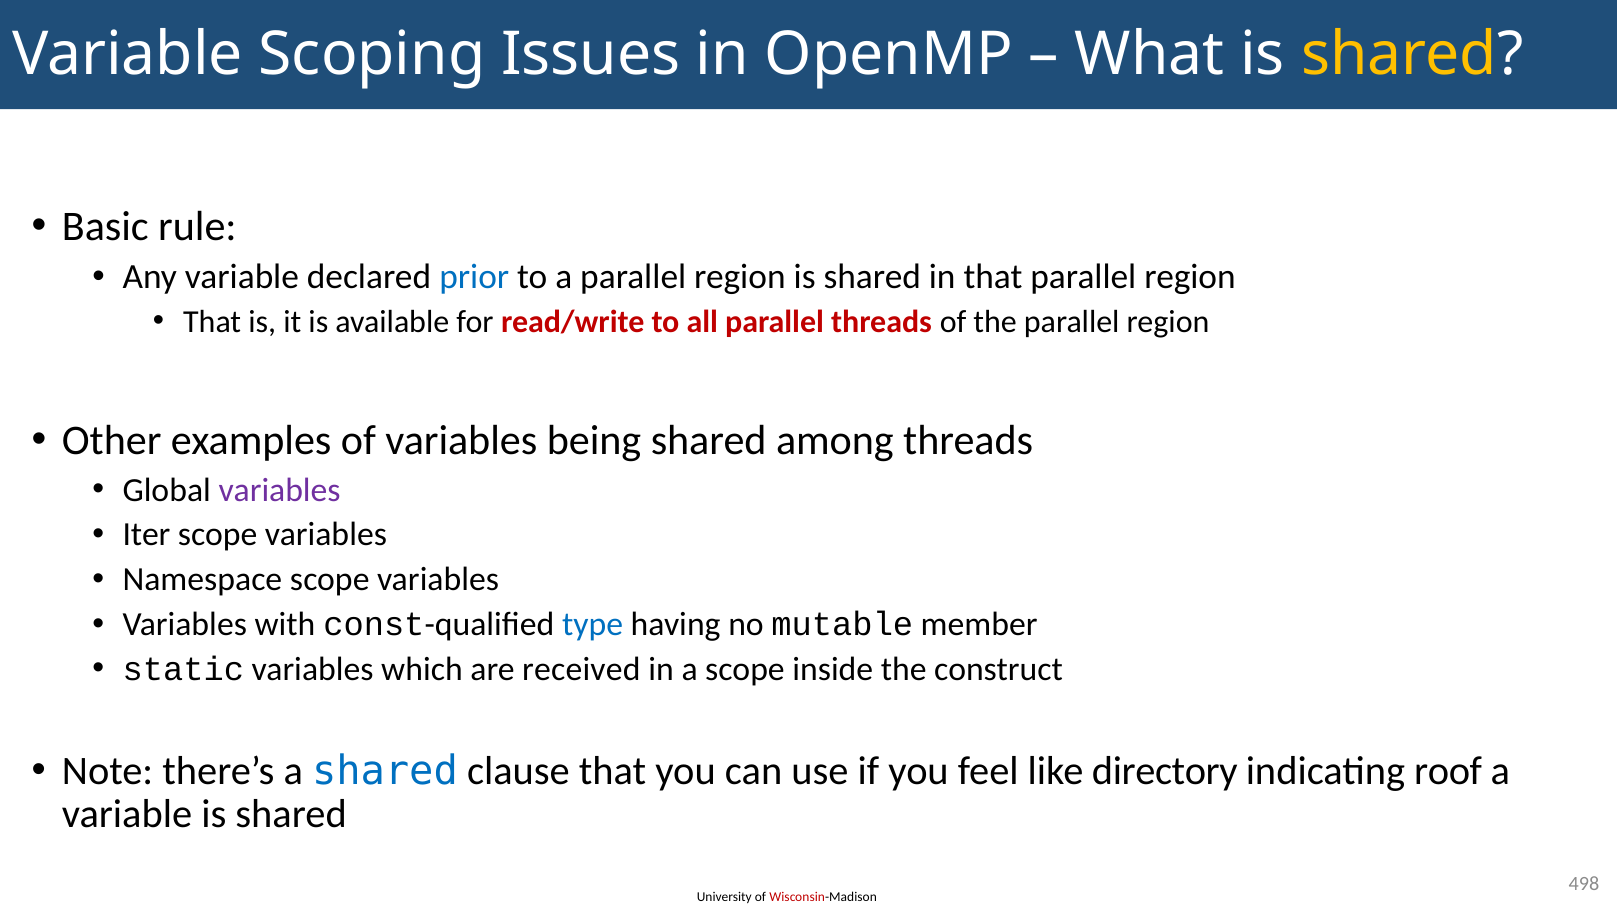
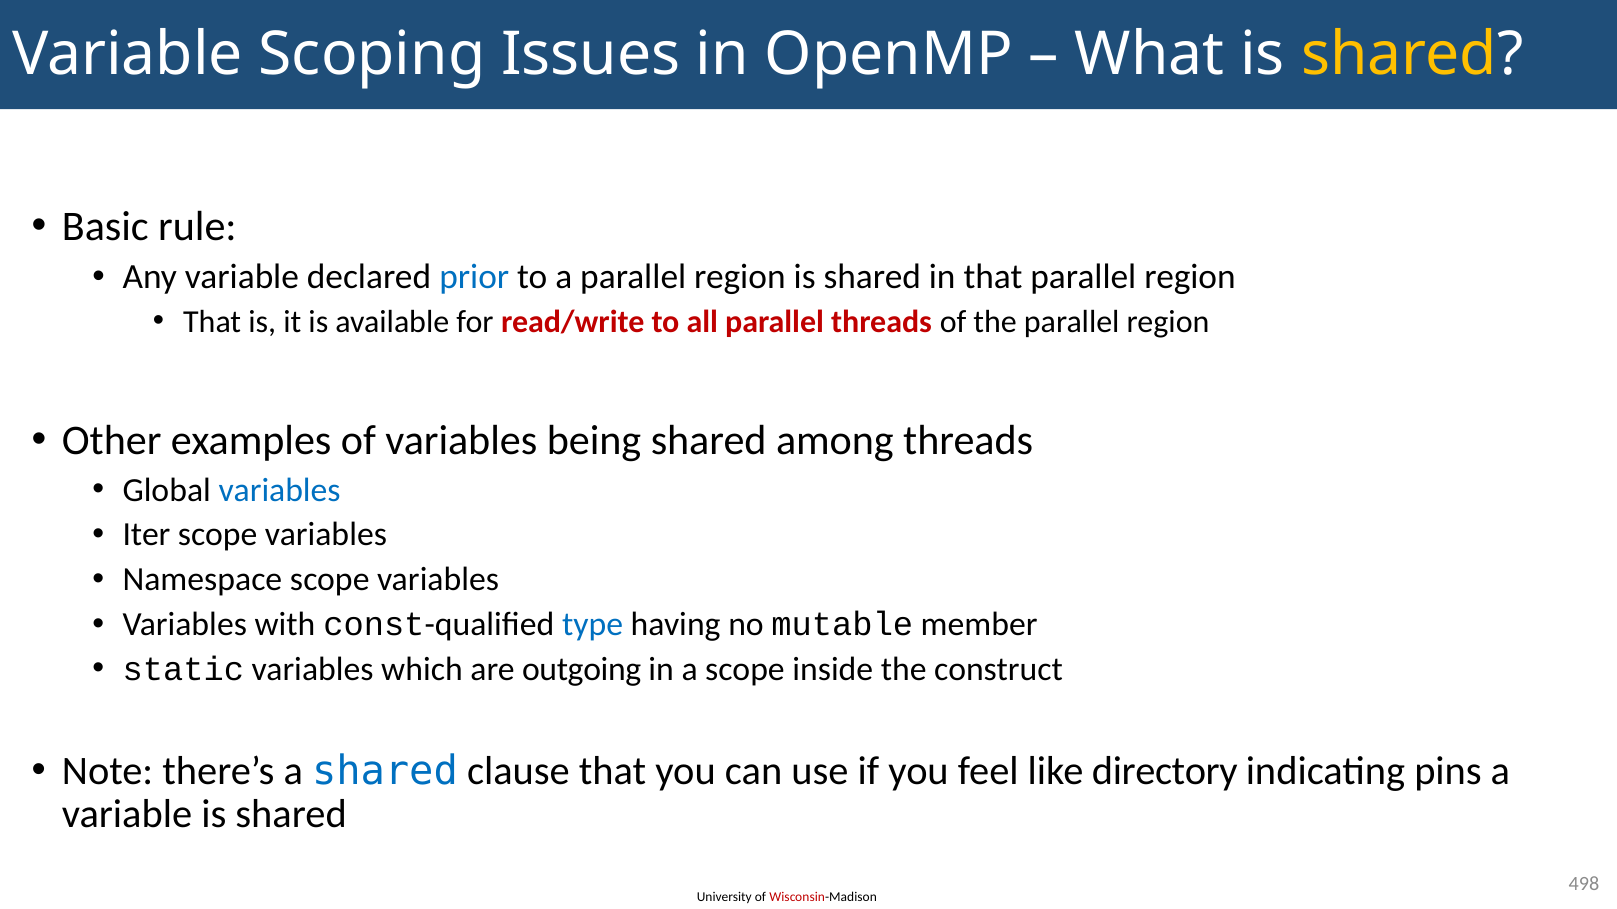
variables at (280, 490) colour: purple -> blue
received: received -> outgoing
roof: roof -> pins
